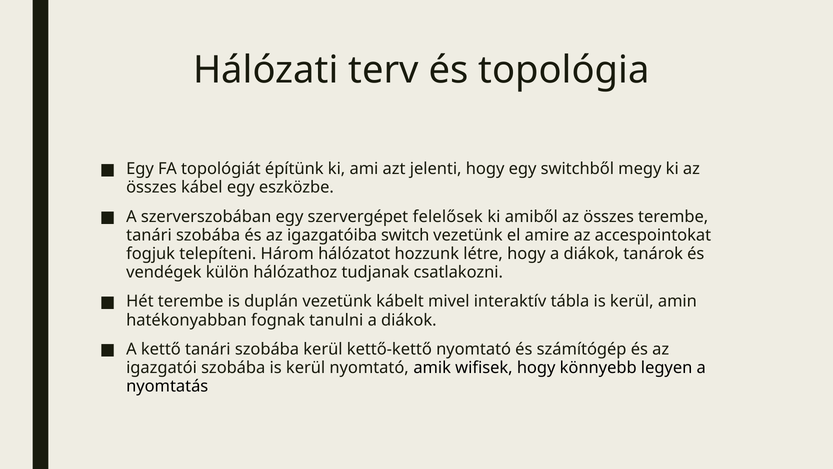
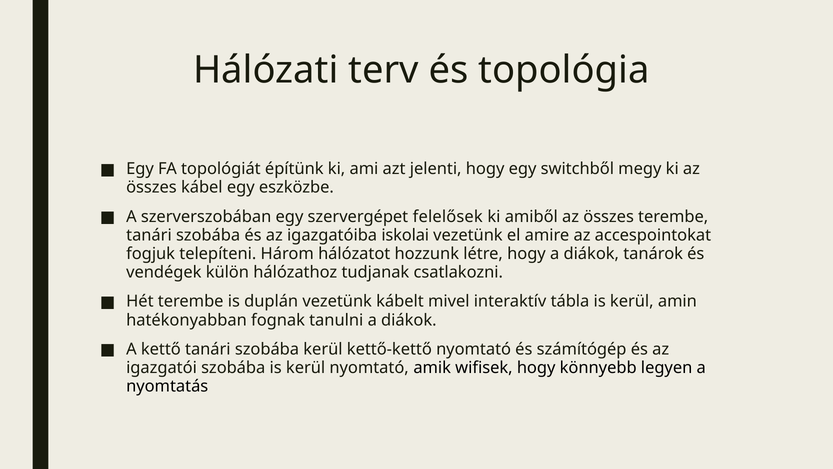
switch: switch -> iskolai
